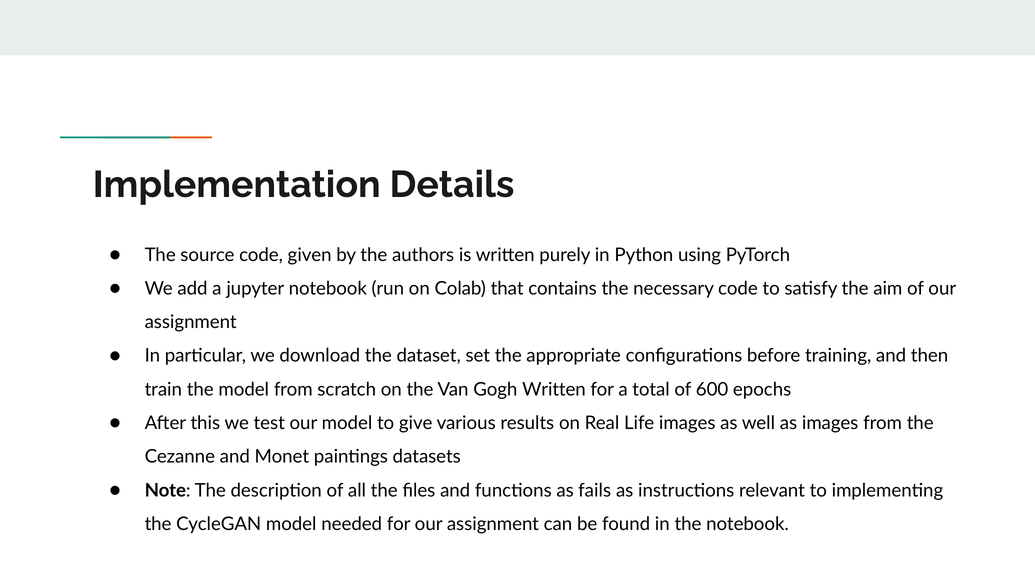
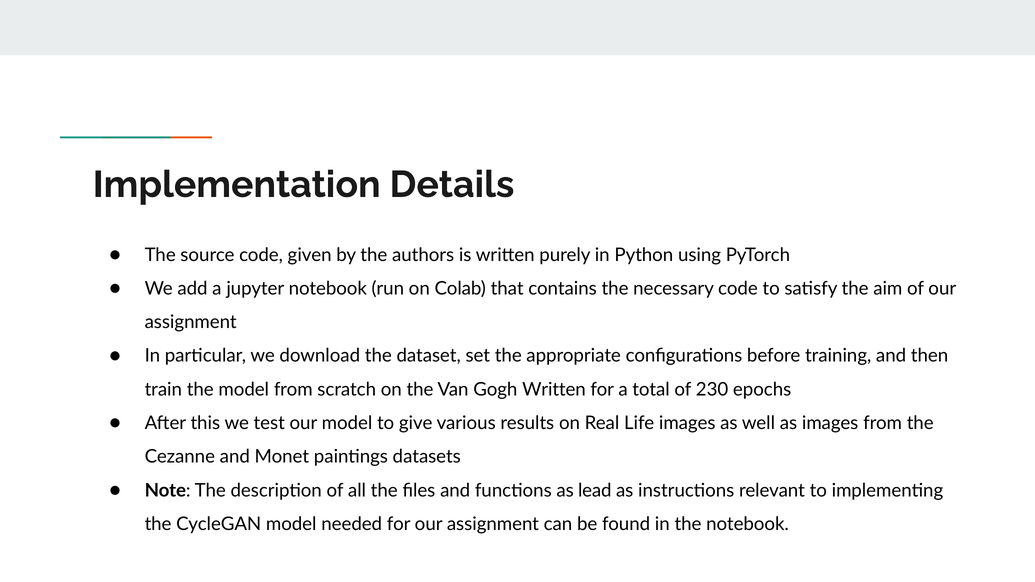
600: 600 -> 230
fails: fails -> lead
